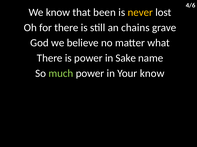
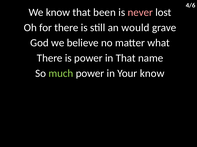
never colour: yellow -> pink
chains: chains -> would
in Sake: Sake -> That
